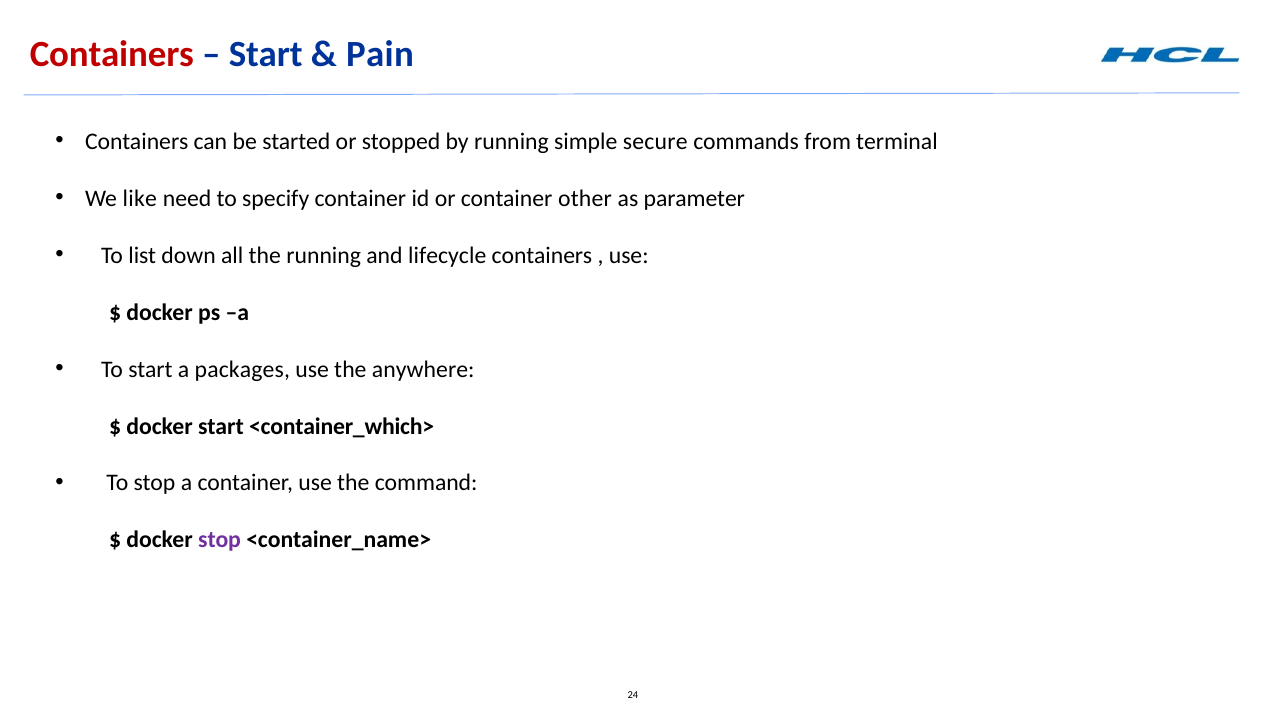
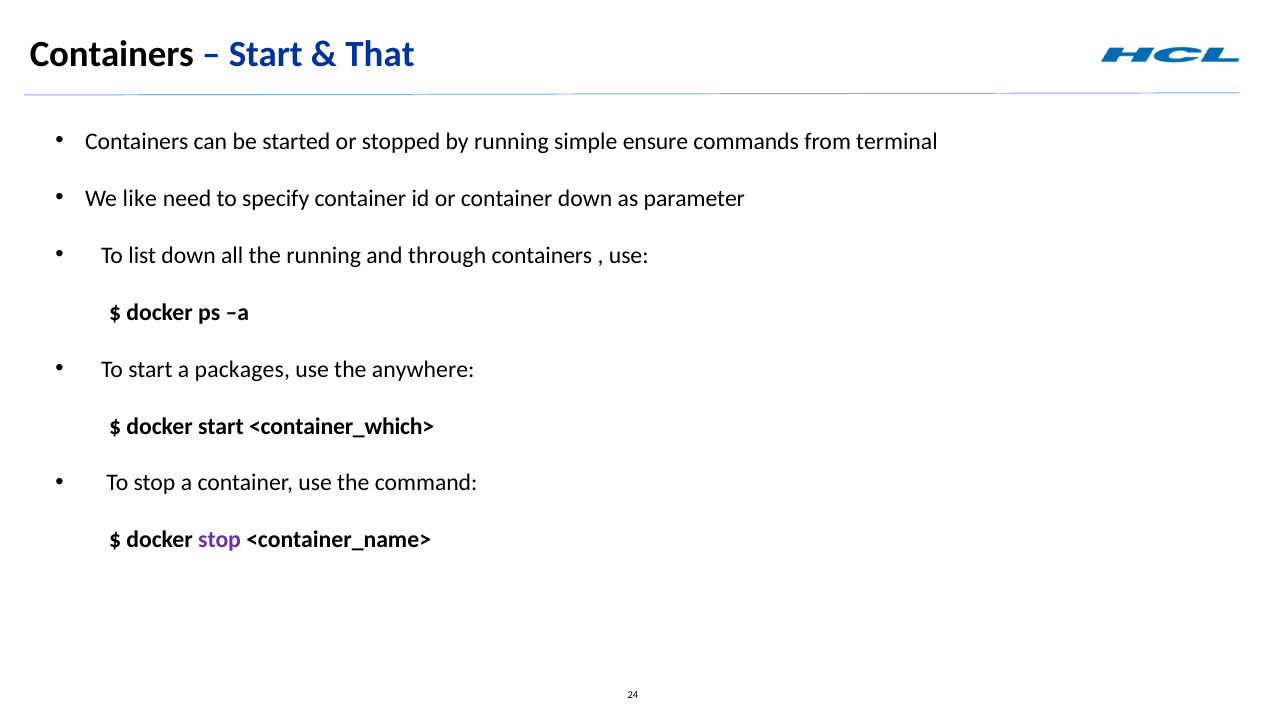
Containers at (112, 54) colour: red -> black
Pain: Pain -> That
secure: secure -> ensure
container other: other -> down
lifecycle: lifecycle -> through
